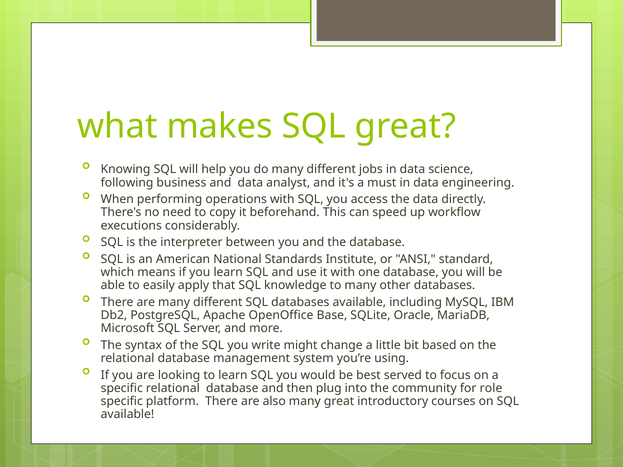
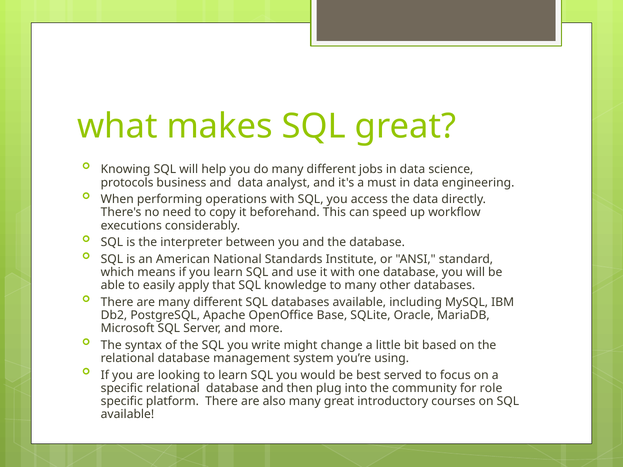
following: following -> protocols
